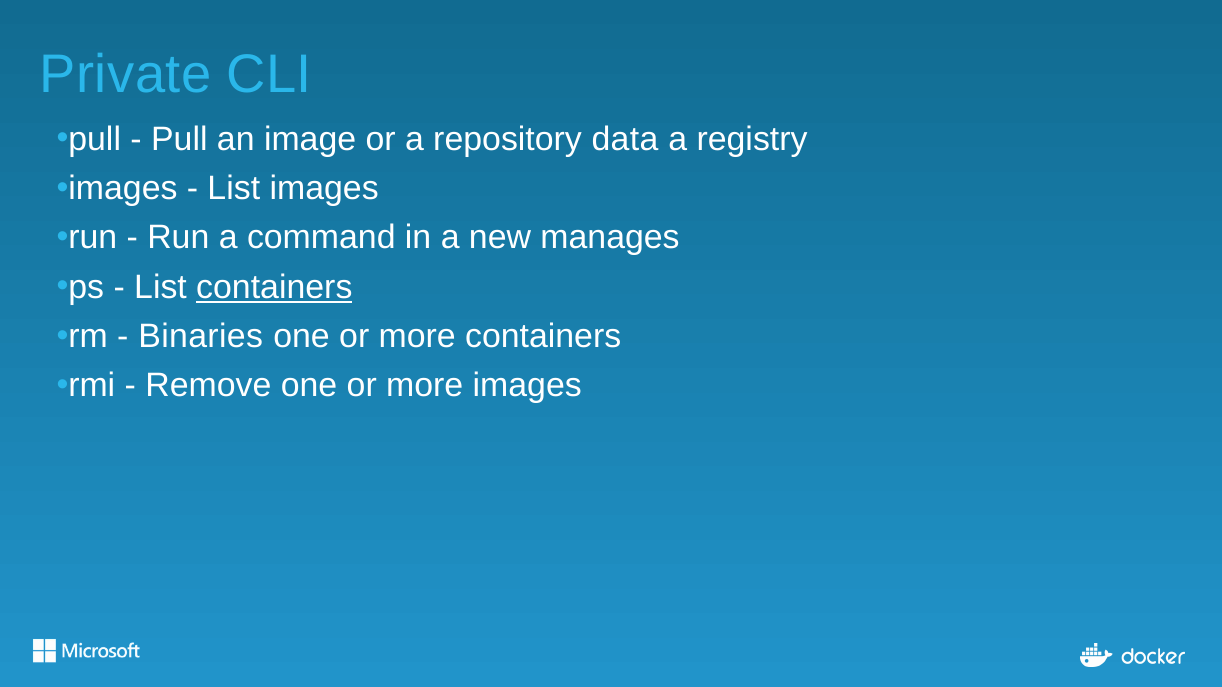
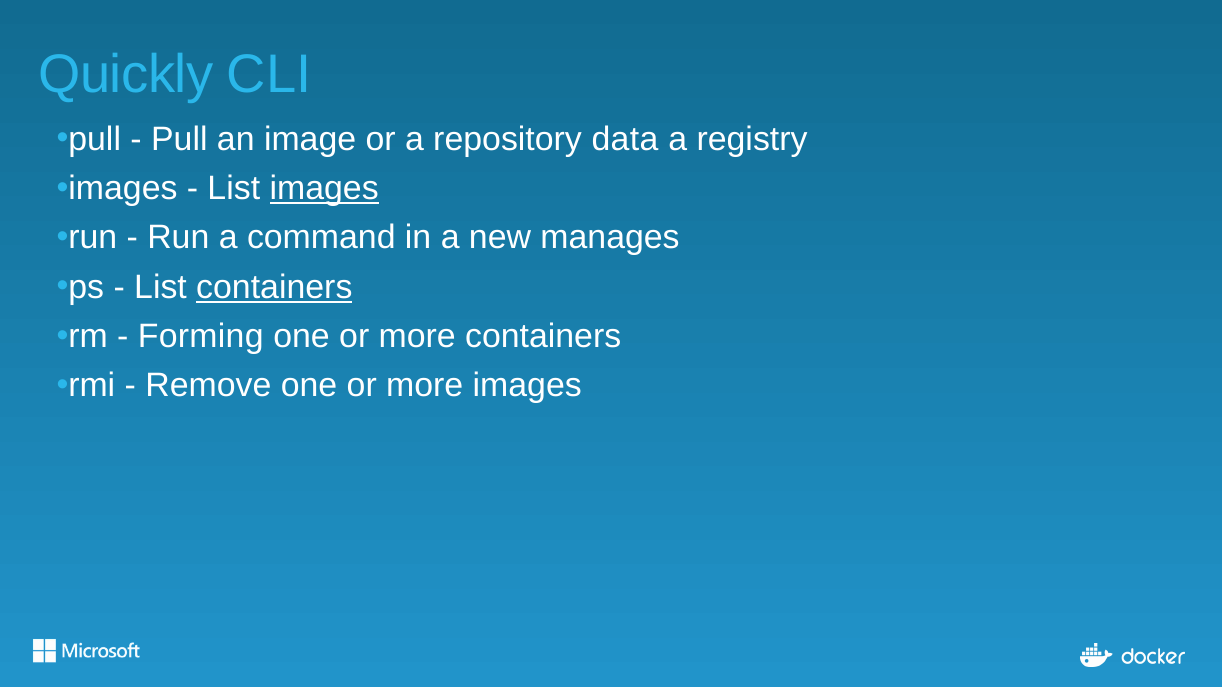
Private: Private -> Quickly
images at (324, 189) underline: none -> present
Binaries: Binaries -> Forming
